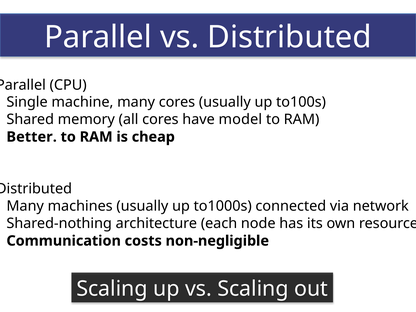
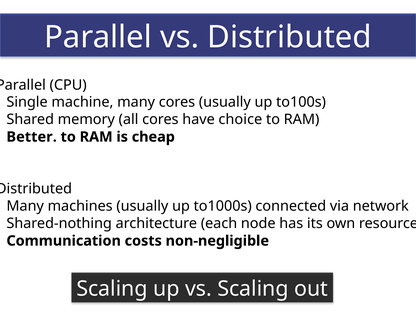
model: model -> choice
